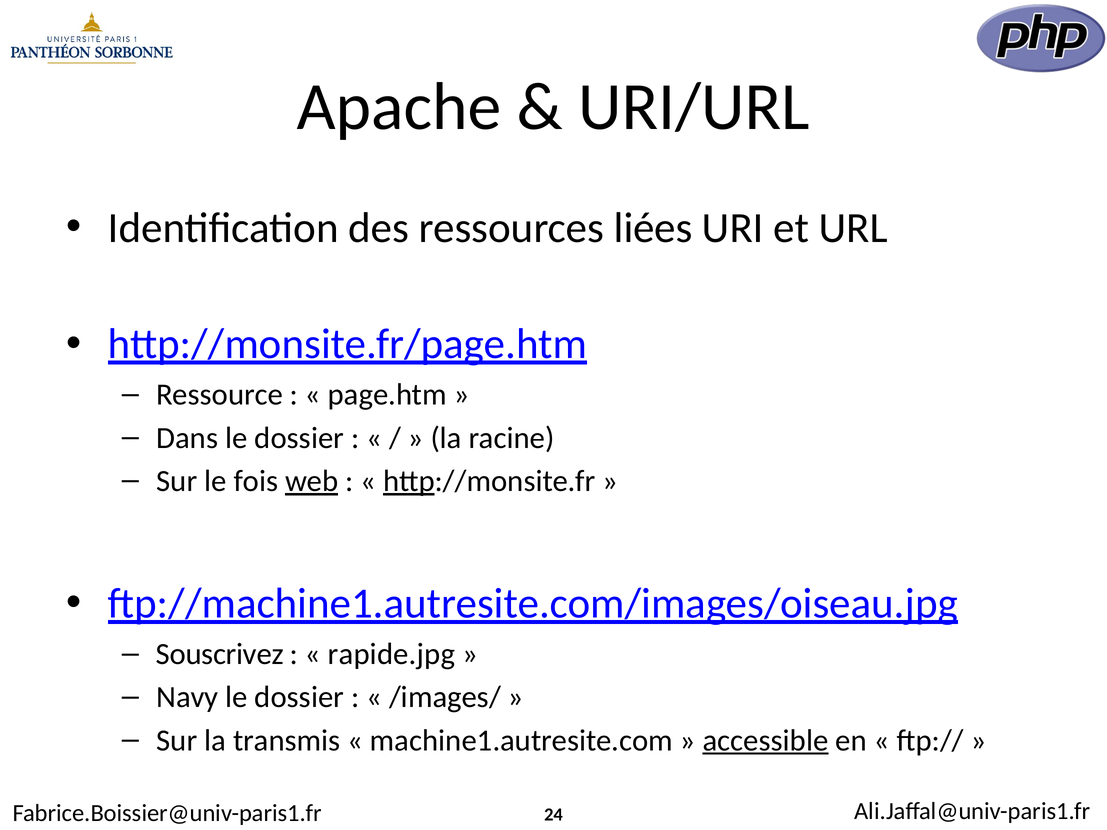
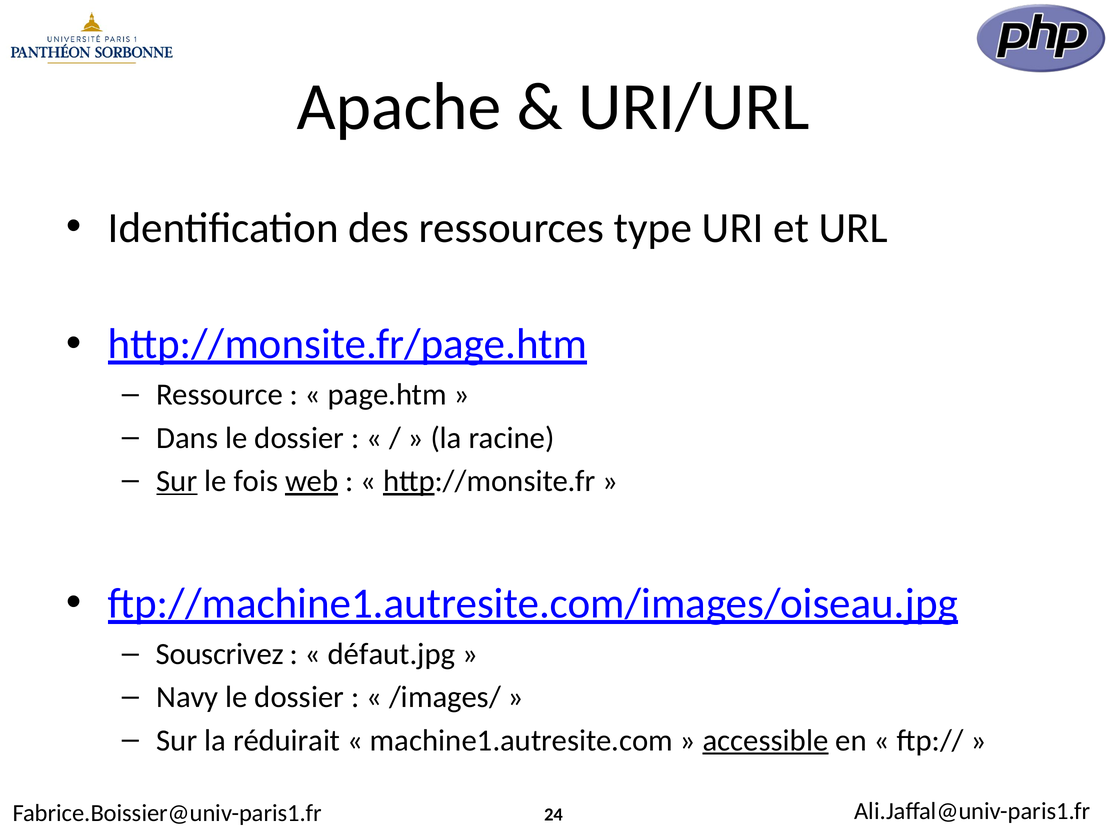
liées: liées -> type
Sur at (177, 481) underline: none -> present
rapide.jpg: rapide.jpg -> défaut.jpg
transmis: transmis -> réduirait
